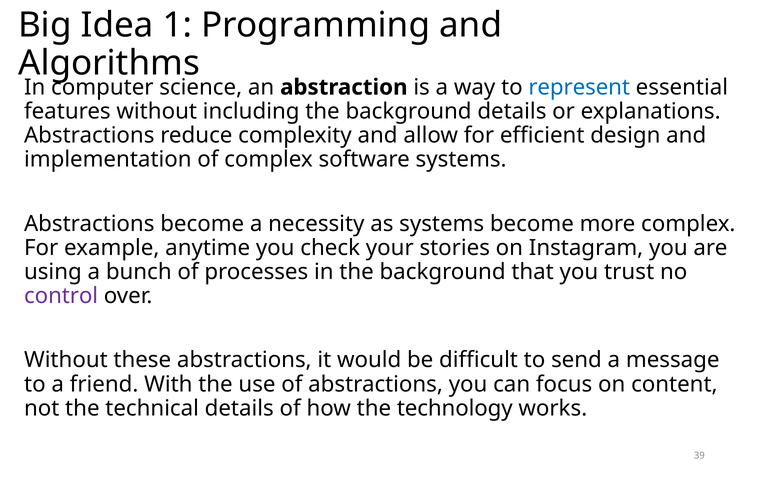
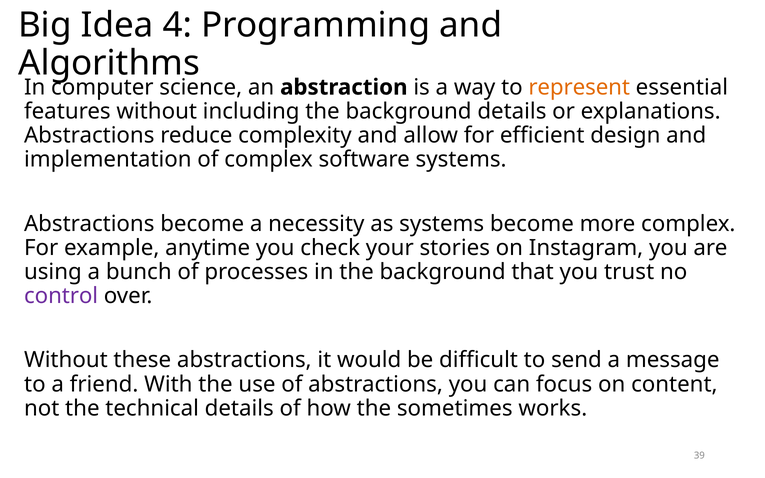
1: 1 -> 4
represent colour: blue -> orange
technology: technology -> sometimes
